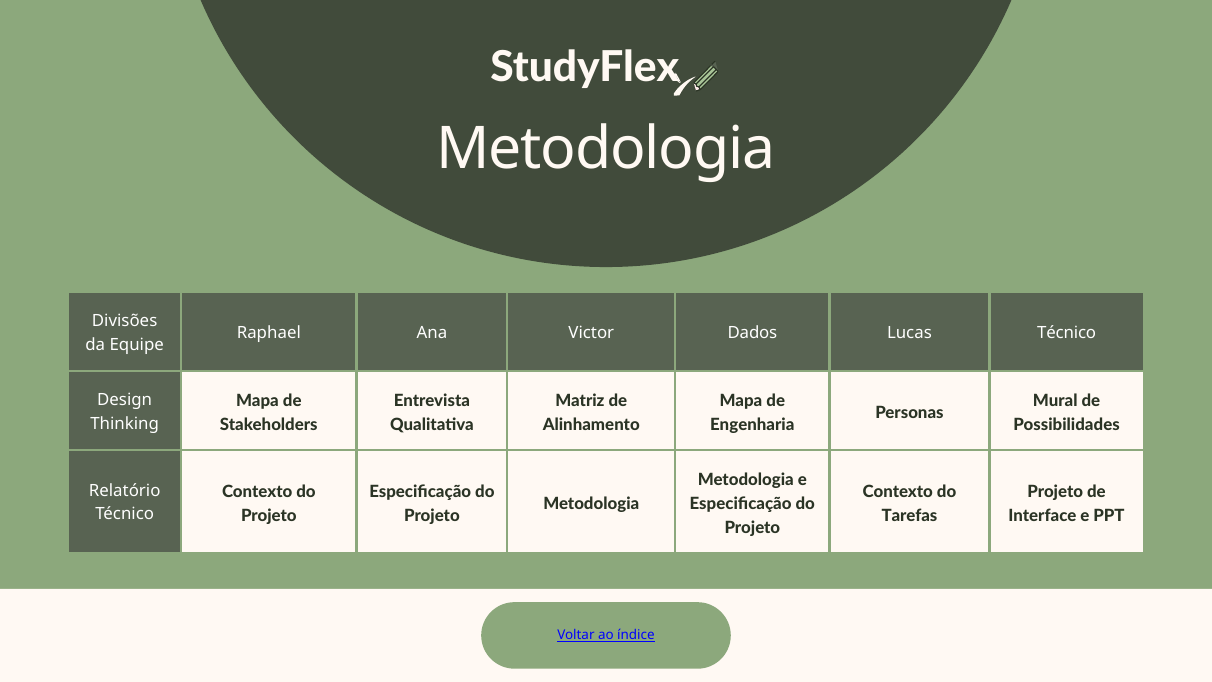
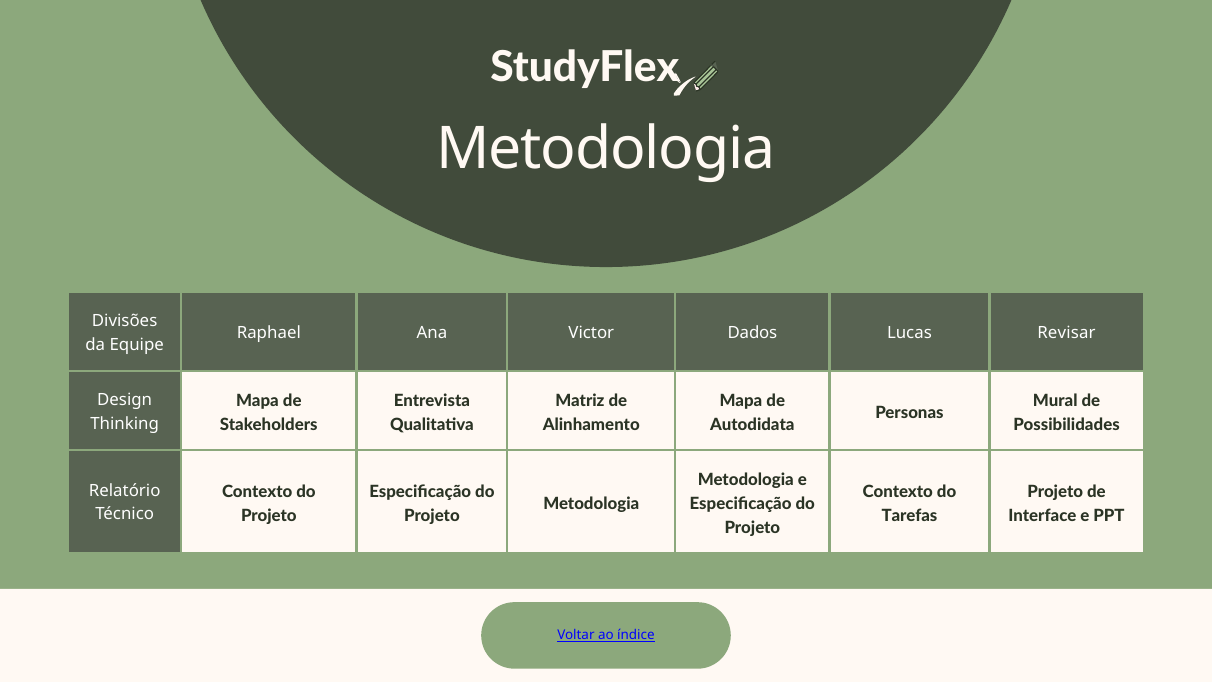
Lucas Técnico: Técnico -> Revisar
Engenharia: Engenharia -> Autodidata
